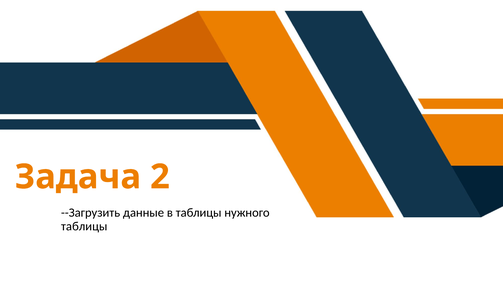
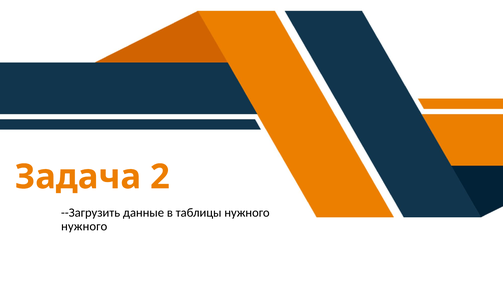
таблицы at (84, 226): таблицы -> нужного
